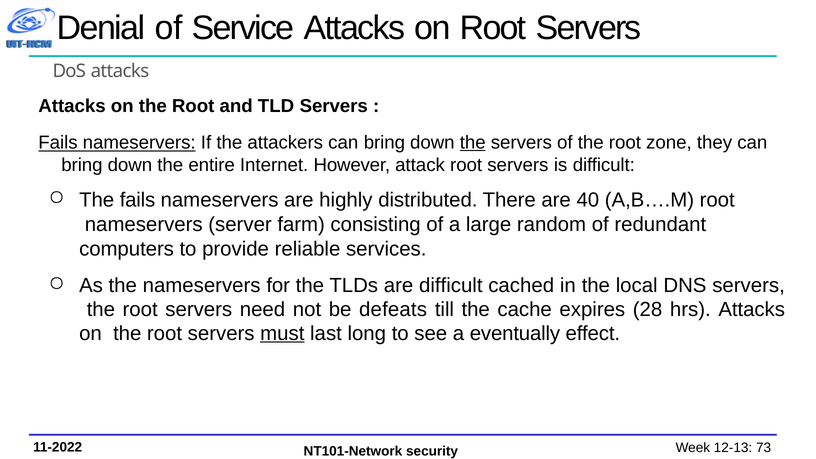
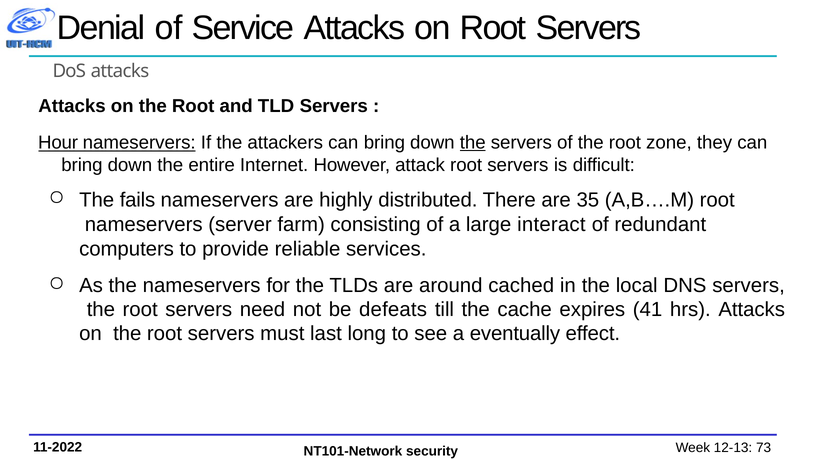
Fails at (58, 143): Fails -> Hour
40: 40 -> 35
random: random -> interact
are difficult: difficult -> around
28: 28 -> 41
must underline: present -> none
